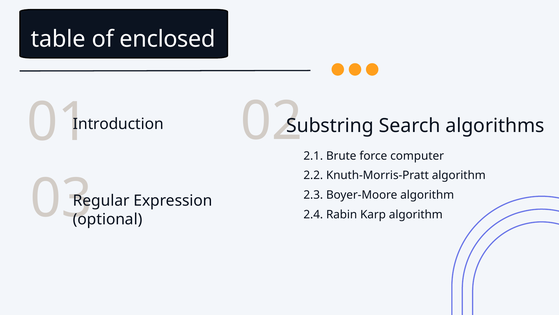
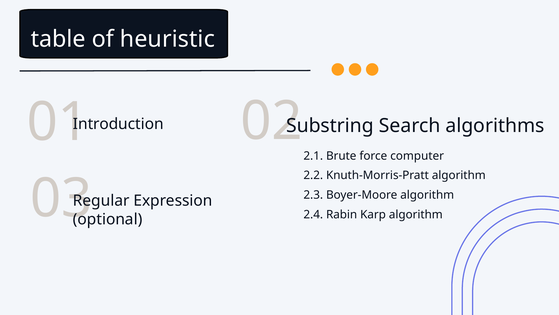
enclosed: enclosed -> heuristic
